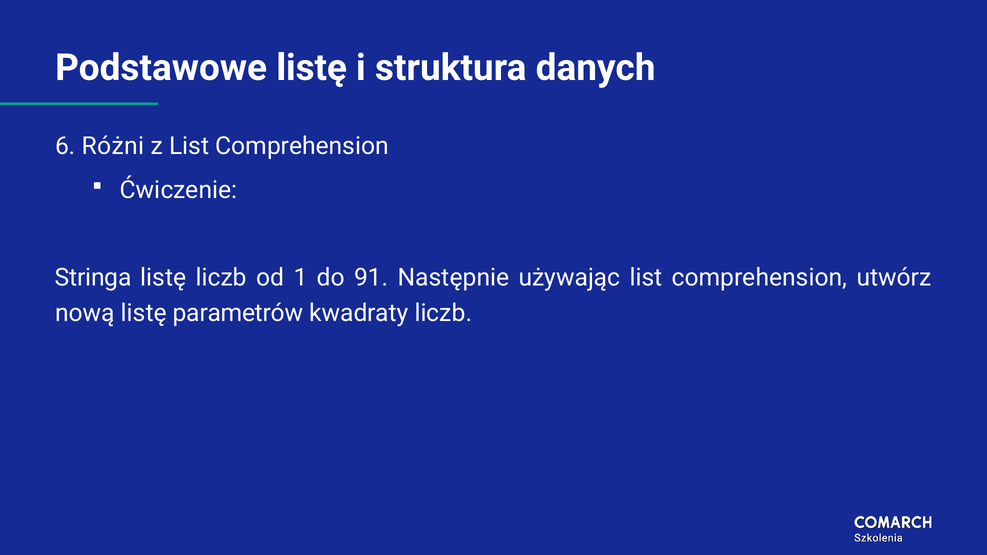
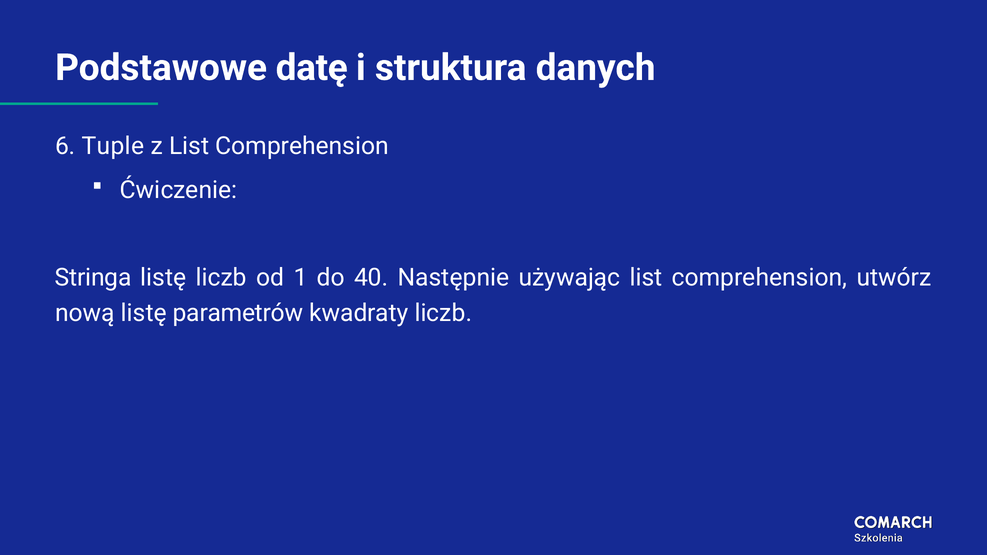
Podstawowe listę: listę -> datę
Różni: Różni -> Tuple
91: 91 -> 40
